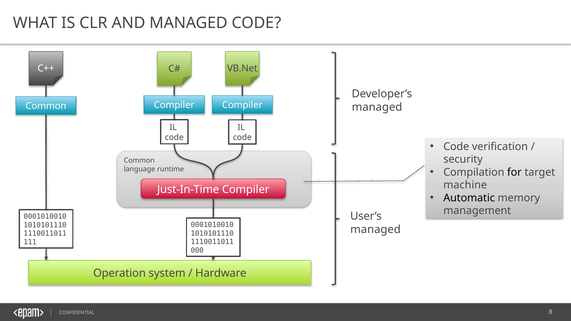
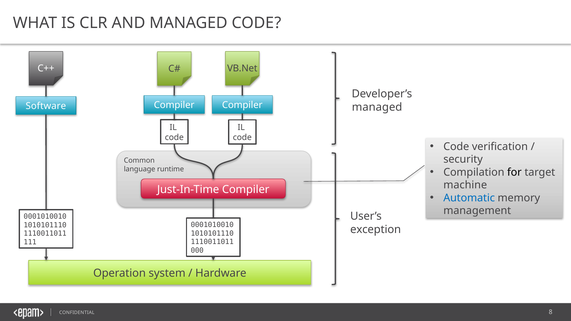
Common at (46, 106): Common -> Software
Automatic colour: black -> blue
managed at (376, 229): managed -> exception
